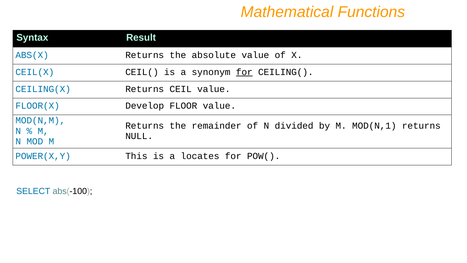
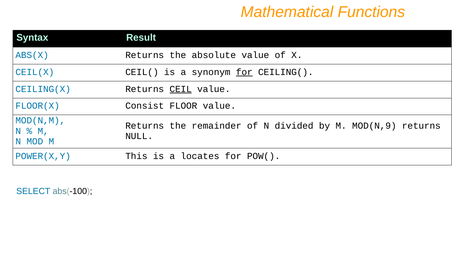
CEIL underline: none -> present
Develop: Develop -> Consist
MOD(N,1: MOD(N,1 -> MOD(N,9
